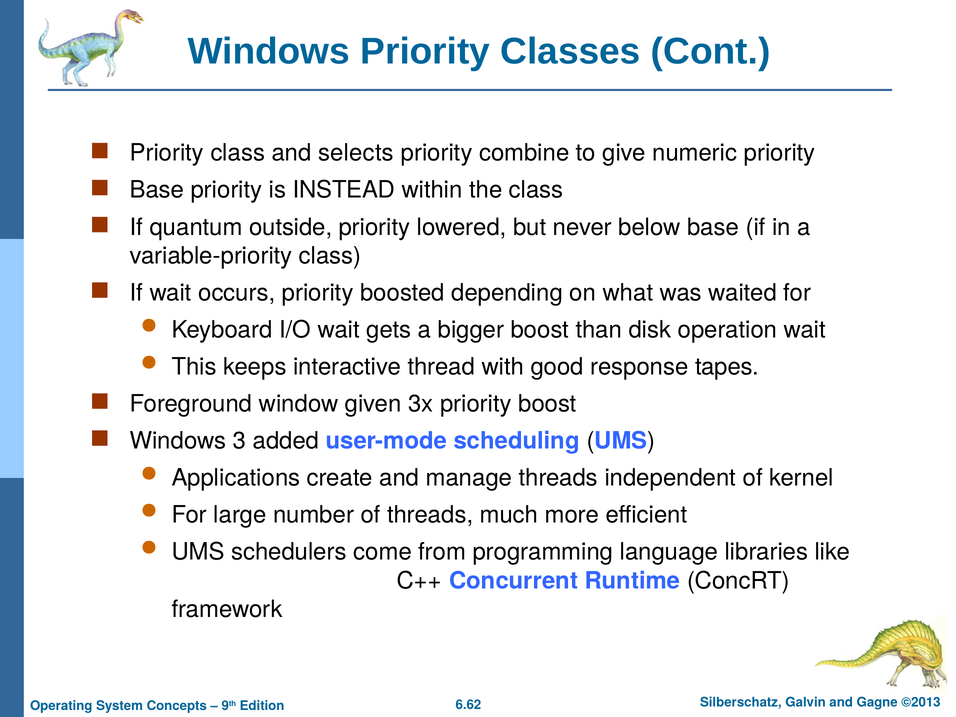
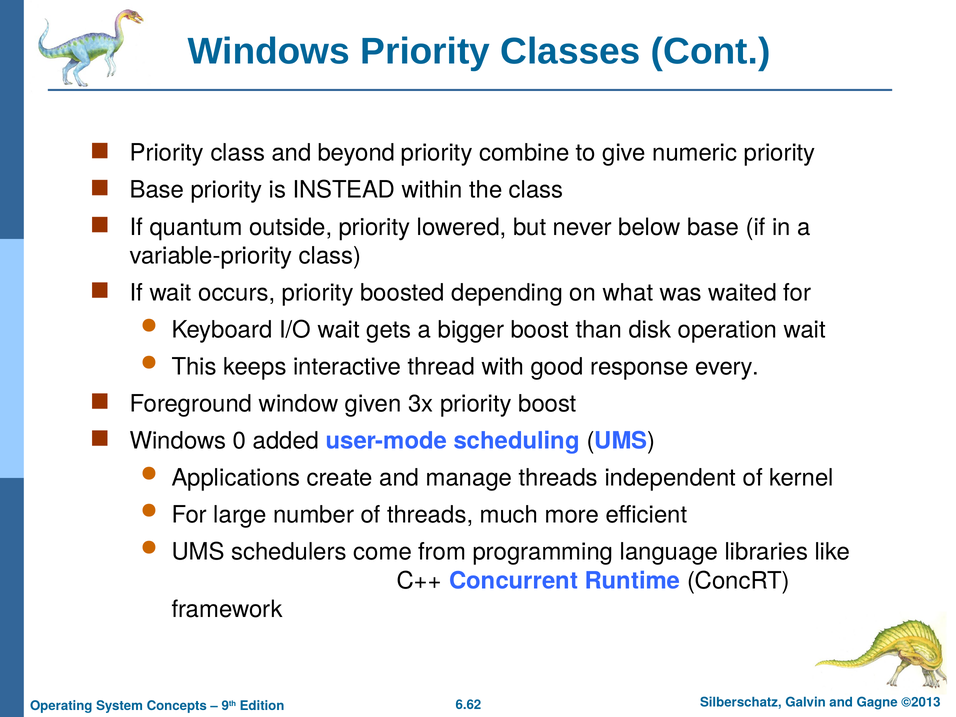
selects: selects -> beyond
tapes: tapes -> every
3: 3 -> 0
